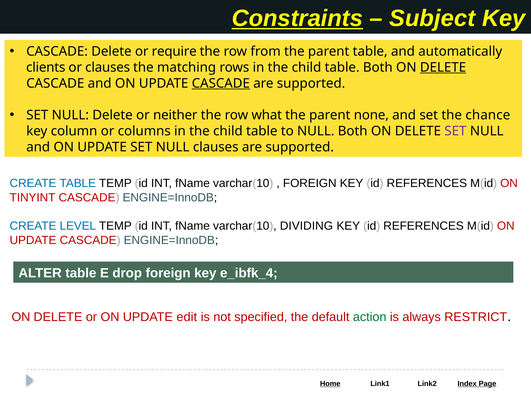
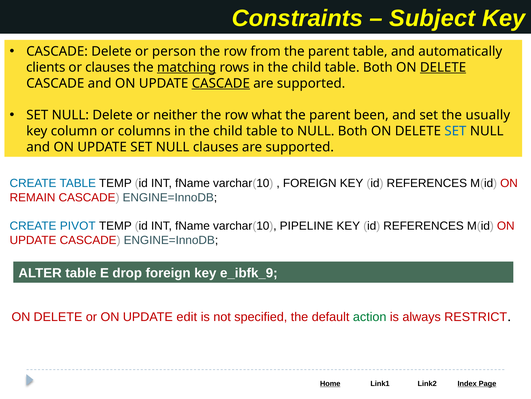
Constraints underline: present -> none
require: require -> person
matching underline: none -> present
none: none -> been
chance: chance -> usually
SET at (455, 131) colour: purple -> blue
TINYINT: TINYINT -> REMAIN
LEVEL: LEVEL -> PIVOT
DIVIDING: DIVIDING -> PIPELINE
e_ibfk_4: e_ibfk_4 -> e_ibfk_9
